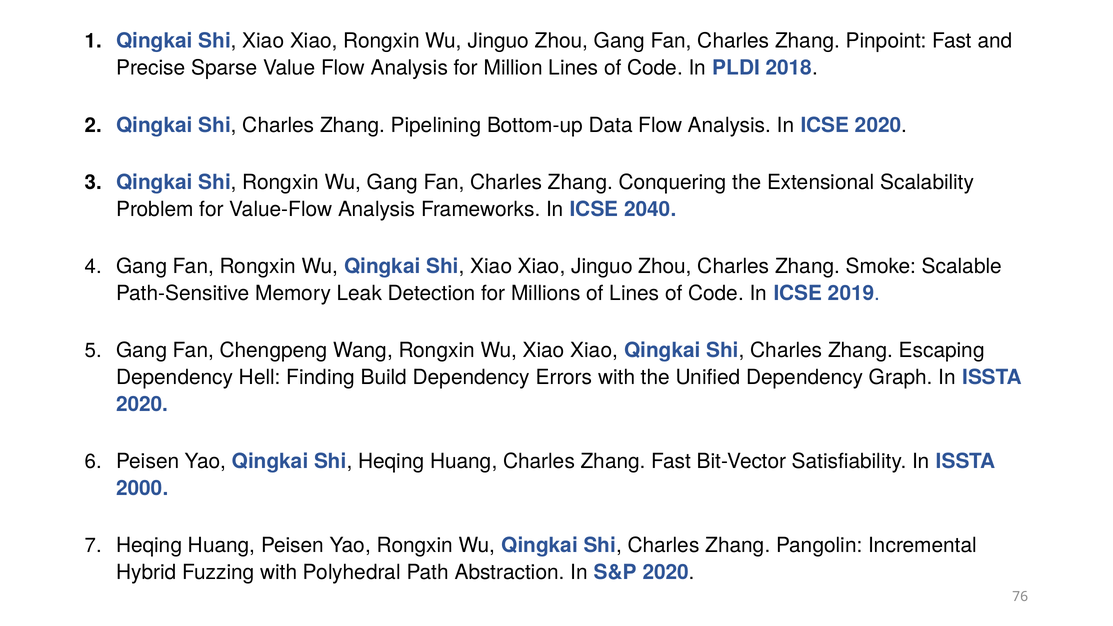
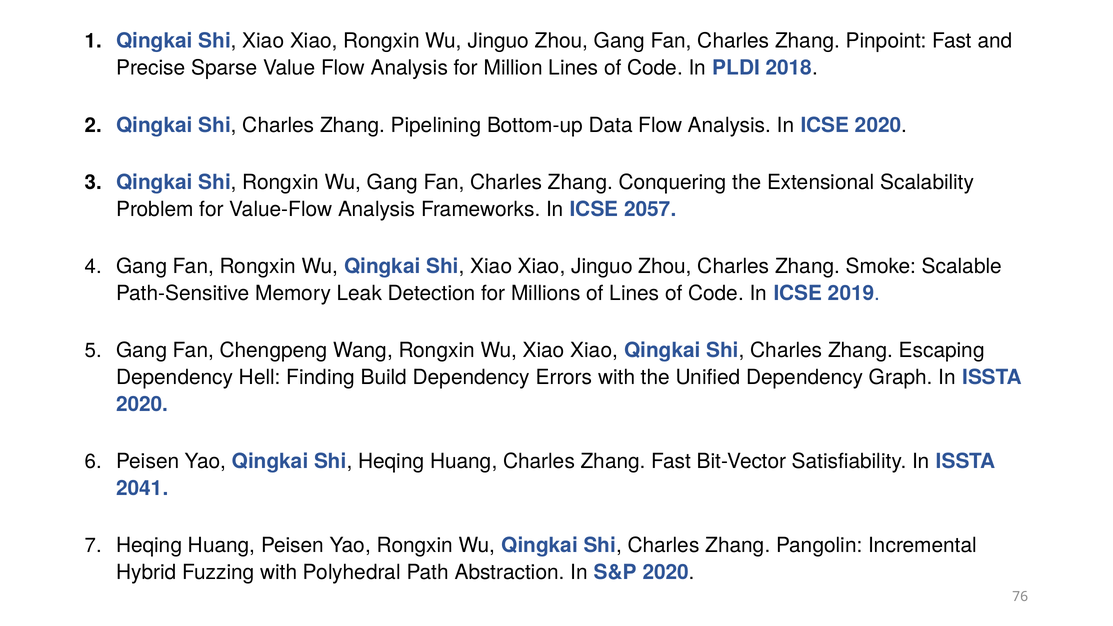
2040: 2040 -> 2057
2000: 2000 -> 2041
